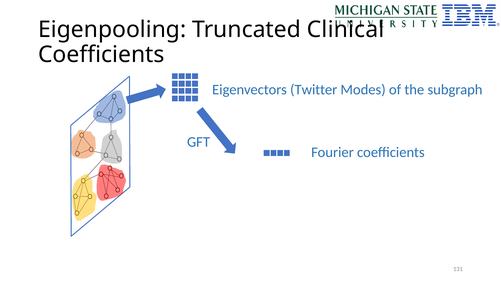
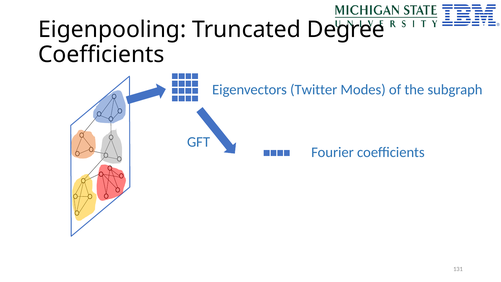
Clinical: Clinical -> Degree
